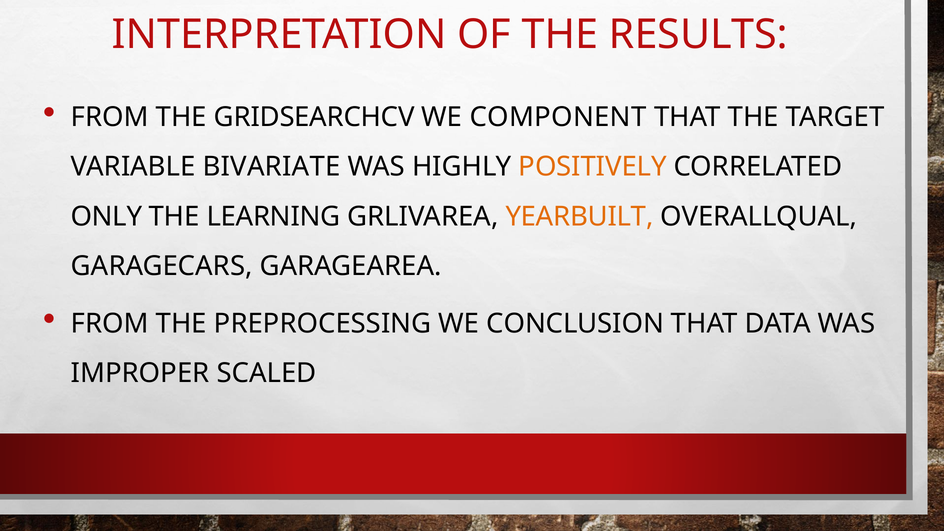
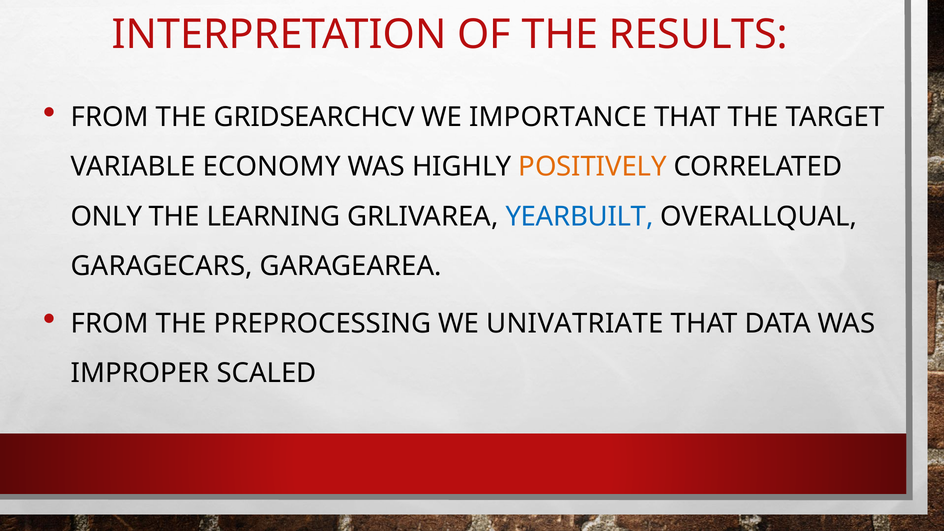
COMPONENT: COMPONENT -> IMPORTANCE
BIVARIATE: BIVARIATE -> ECONOMY
YEARBUILT colour: orange -> blue
CONCLUSION: CONCLUSION -> UNIVATRIATE
